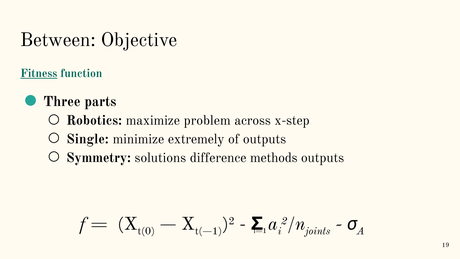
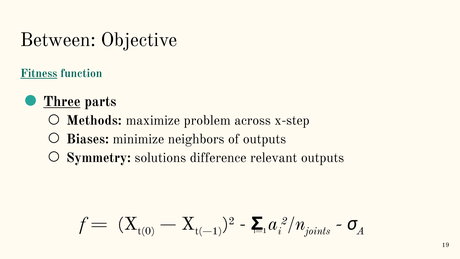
Three underline: none -> present
Robotics: Robotics -> Methods
Single: Single -> Biases
extremely: extremely -> neighbors
methods: methods -> relevant
